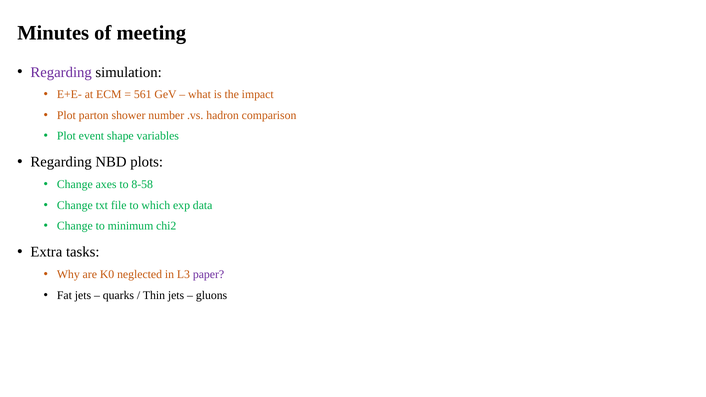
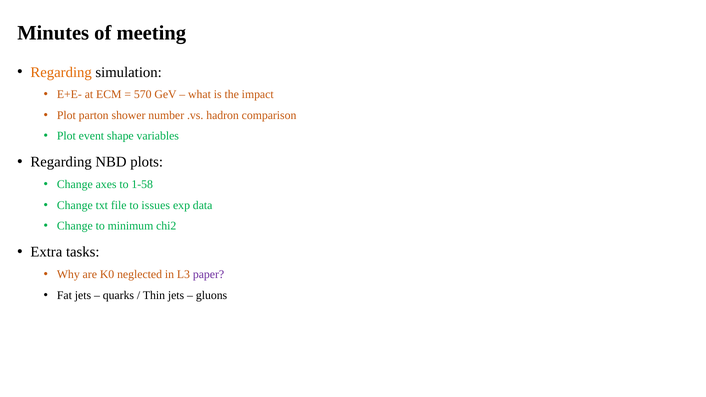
Regarding at (61, 72) colour: purple -> orange
561: 561 -> 570
8-58: 8-58 -> 1-58
which: which -> issues
